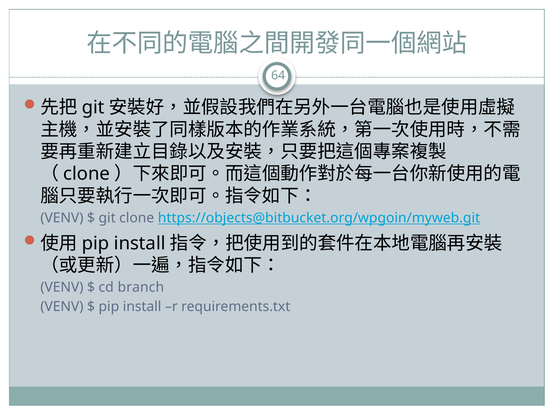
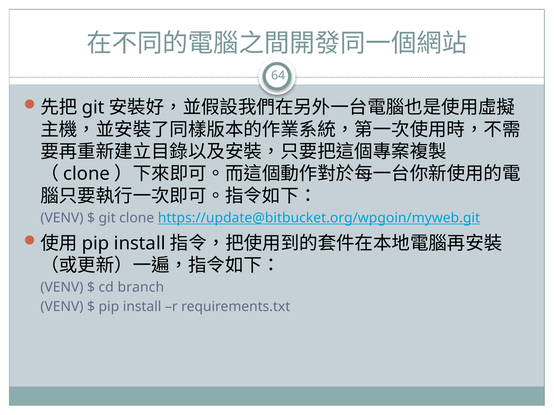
https://objects@bitbucket.org/wpgoin/myweb.git: https://objects@bitbucket.org/wpgoin/myweb.git -> https://update@bitbucket.org/wpgoin/myweb.git
